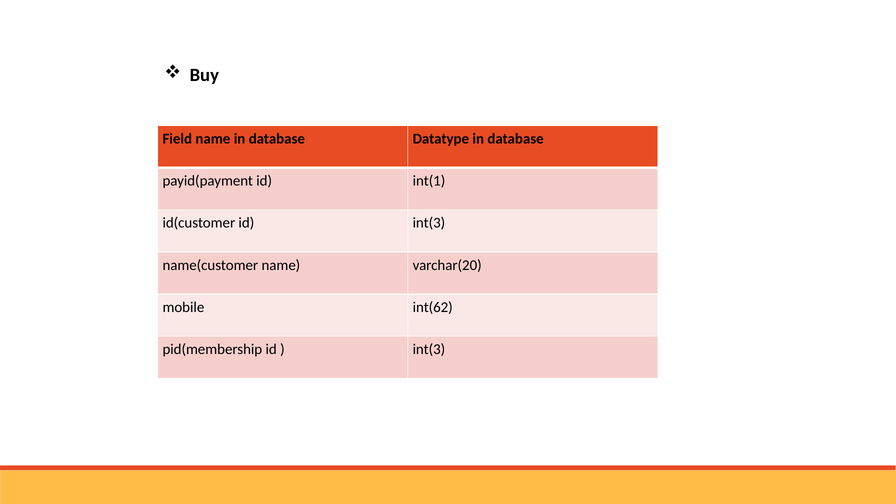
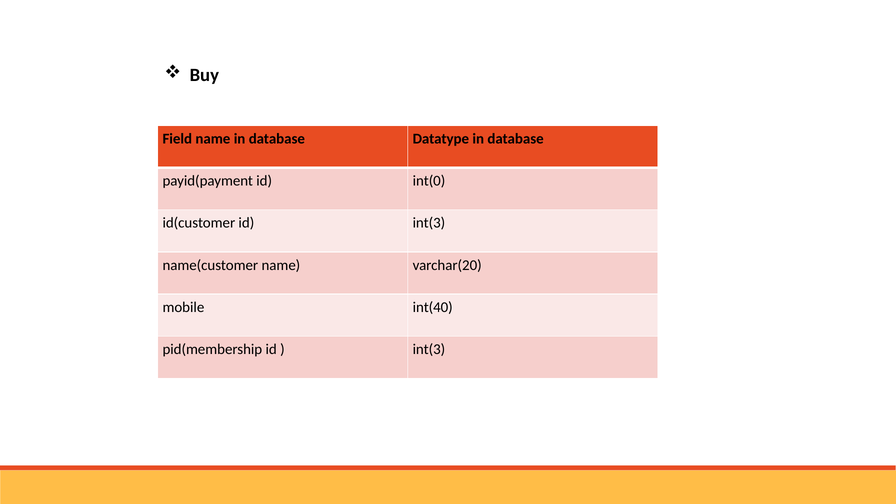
int(1: int(1 -> int(0
int(62: int(62 -> int(40
